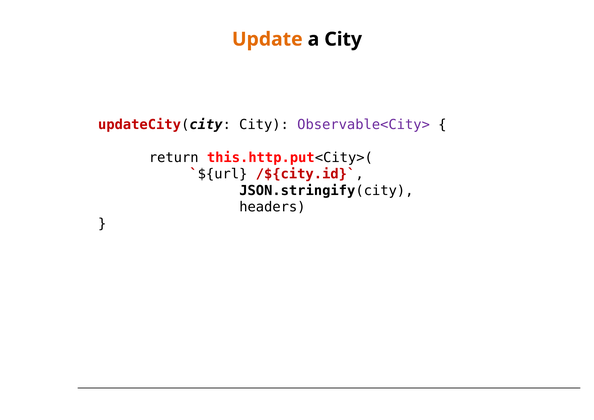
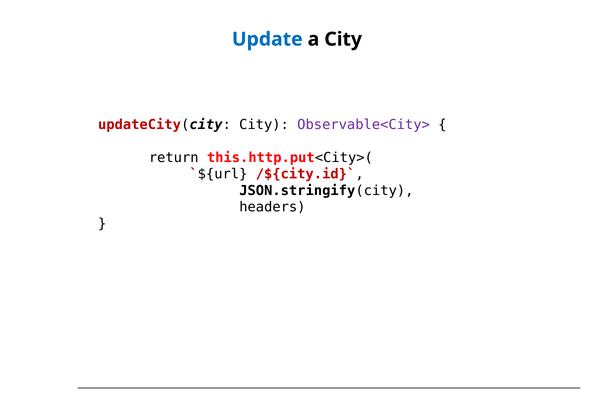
Update colour: orange -> blue
